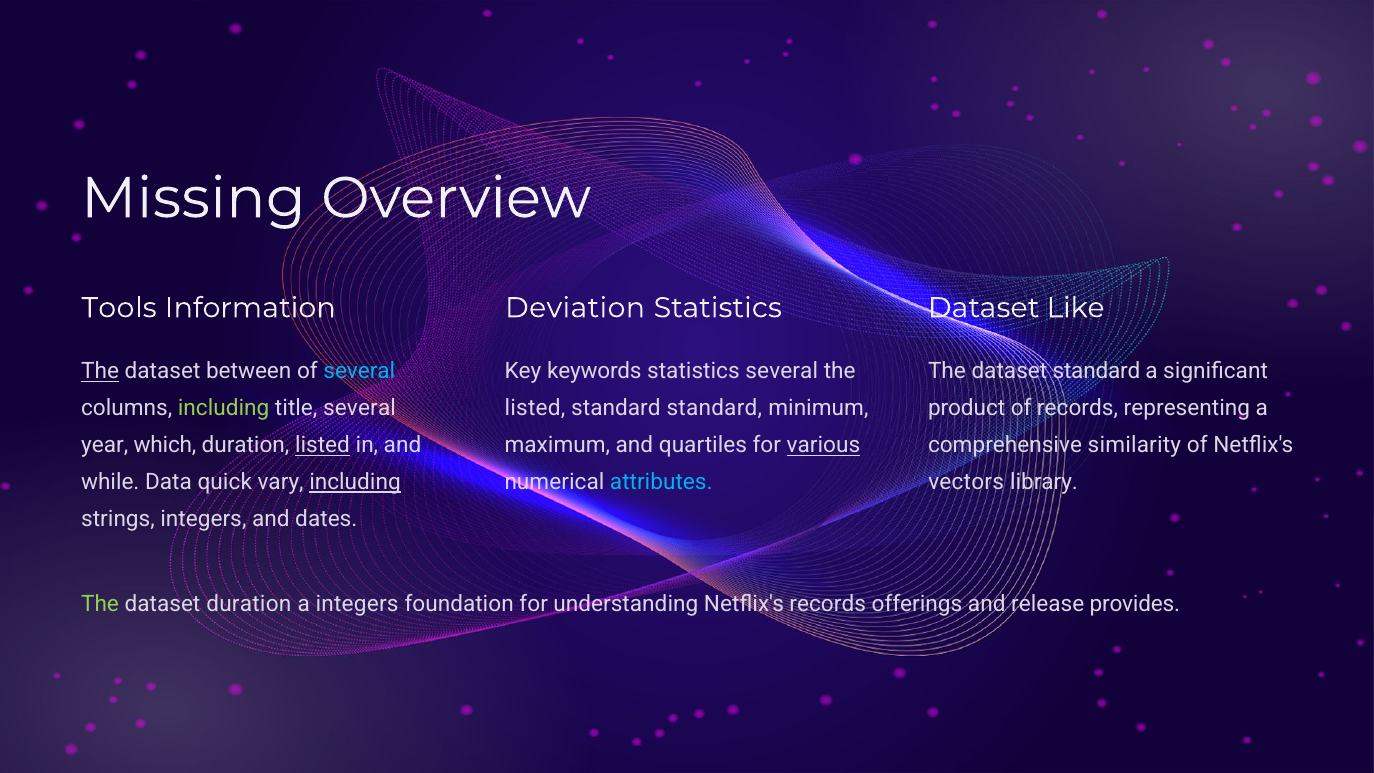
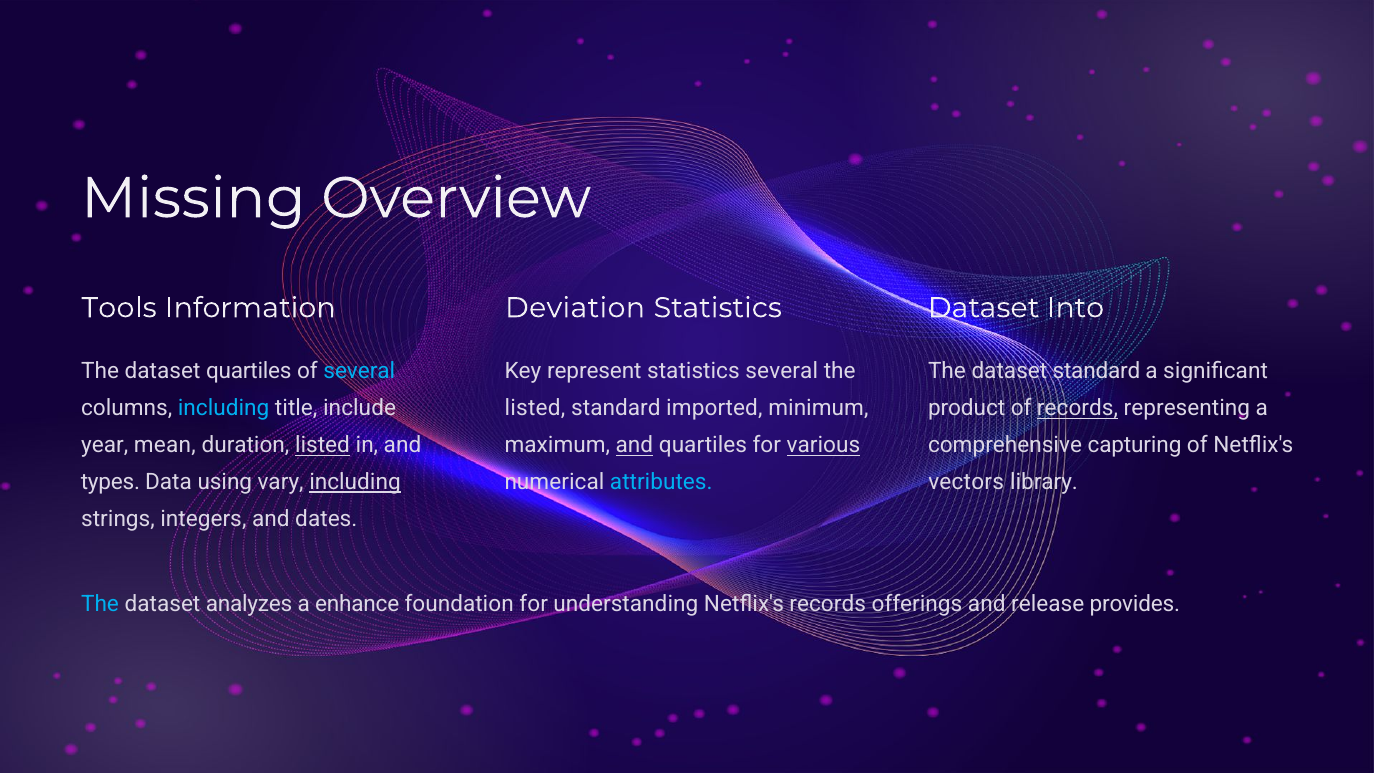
Like: Like -> Into
The at (100, 371) underline: present -> none
dataset between: between -> quartiles
keywords: keywords -> represent
including at (224, 408) colour: light green -> light blue
title several: several -> include
standard standard: standard -> imported
records at (1078, 408) underline: none -> present
which: which -> mean
and at (634, 445) underline: none -> present
similarity: similarity -> capturing
while: while -> types
quick: quick -> using
The at (100, 604) colour: light green -> light blue
dataset duration: duration -> analyzes
a integers: integers -> enhance
